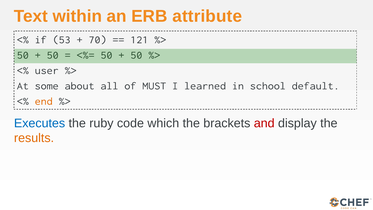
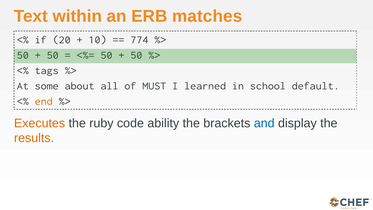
attribute: attribute -> matches
53: 53 -> 20
70: 70 -> 10
121: 121 -> 774
user: user -> tags
Executes colour: blue -> orange
which: which -> ability
and colour: red -> blue
